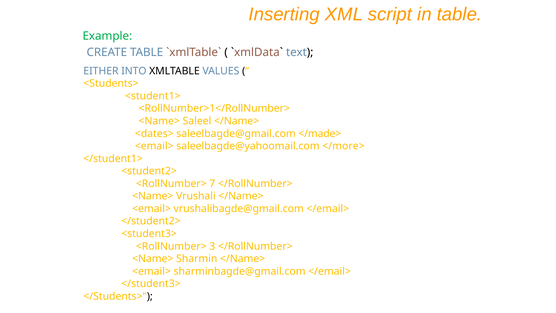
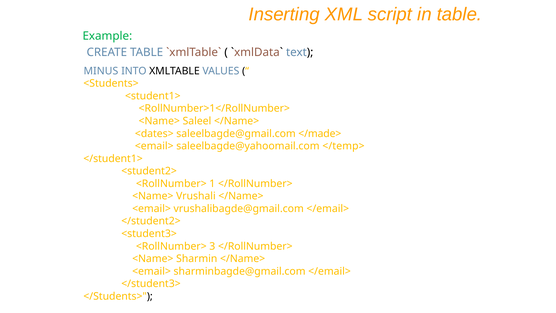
EITHER: EITHER -> MINUS
</more>: </more> -> </temp>
7: 7 -> 1
